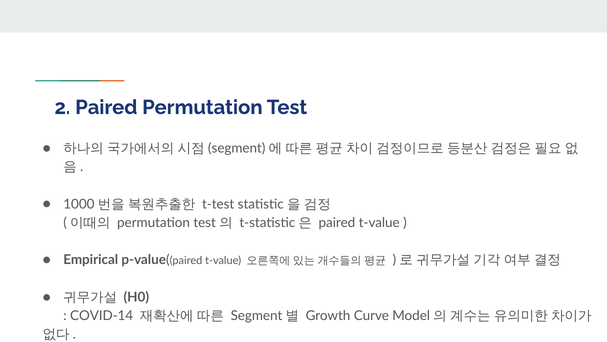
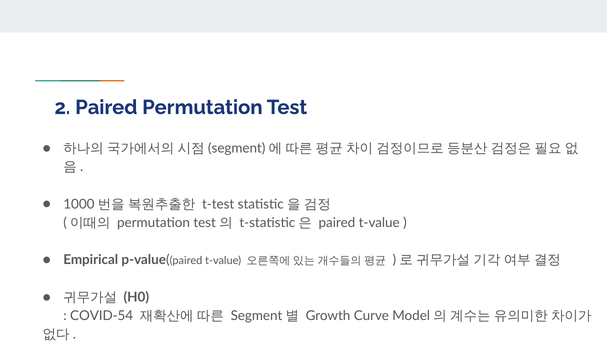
COVID-14: COVID-14 -> COVID-54
